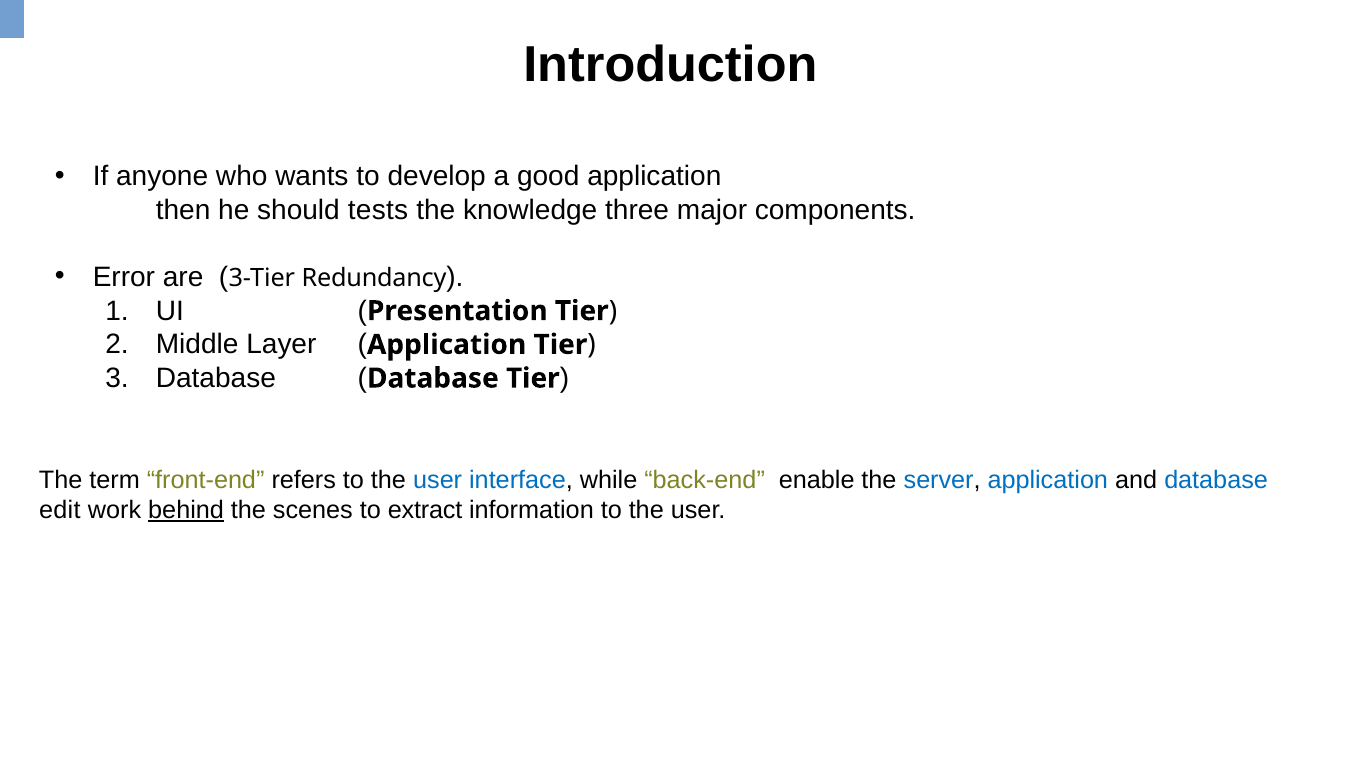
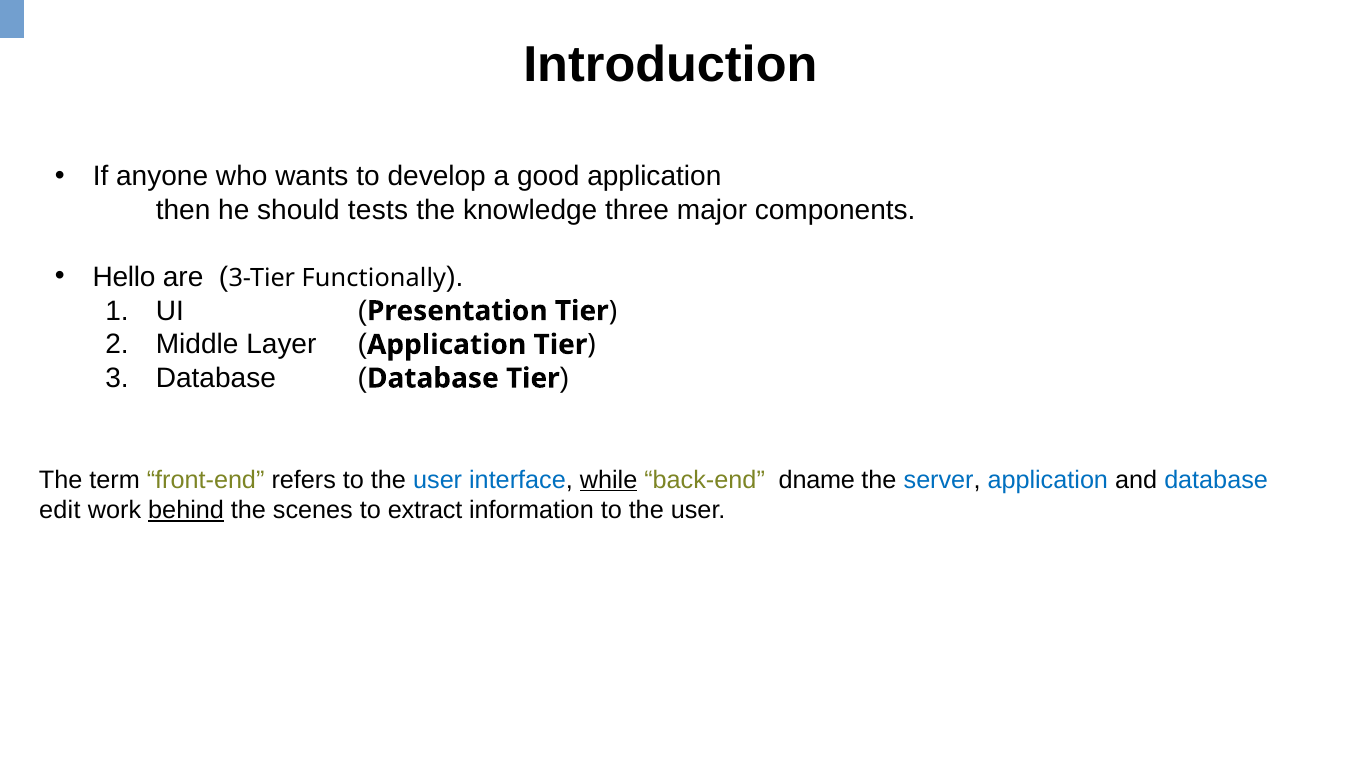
Error: Error -> Hello
Redundancy: Redundancy -> Functionally
while underline: none -> present
enable: enable -> dname
